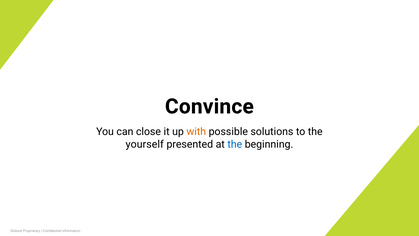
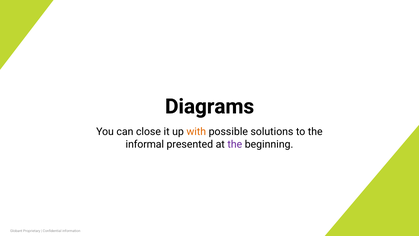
Convince: Convince -> Diagrams
yourself: yourself -> informal
the at (235, 144) colour: blue -> purple
